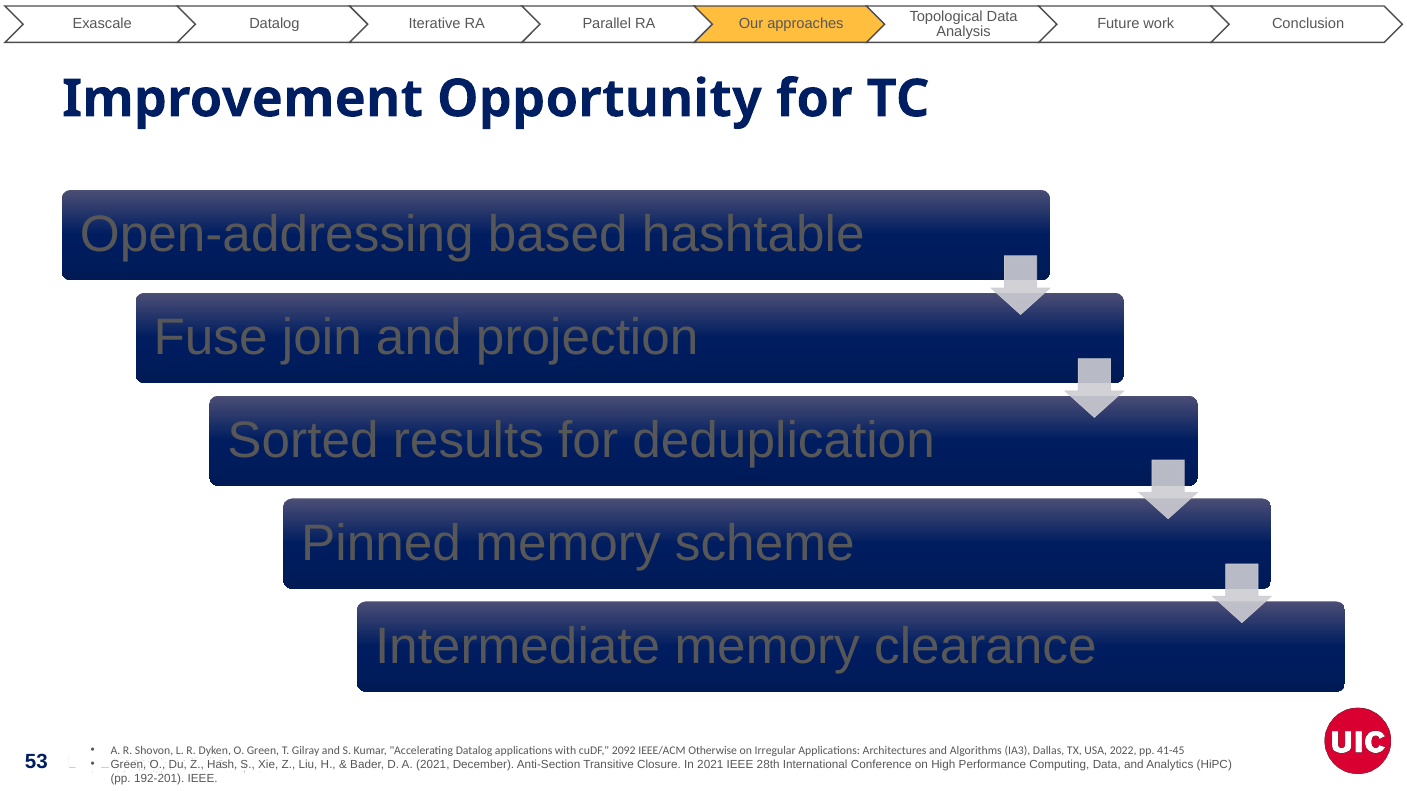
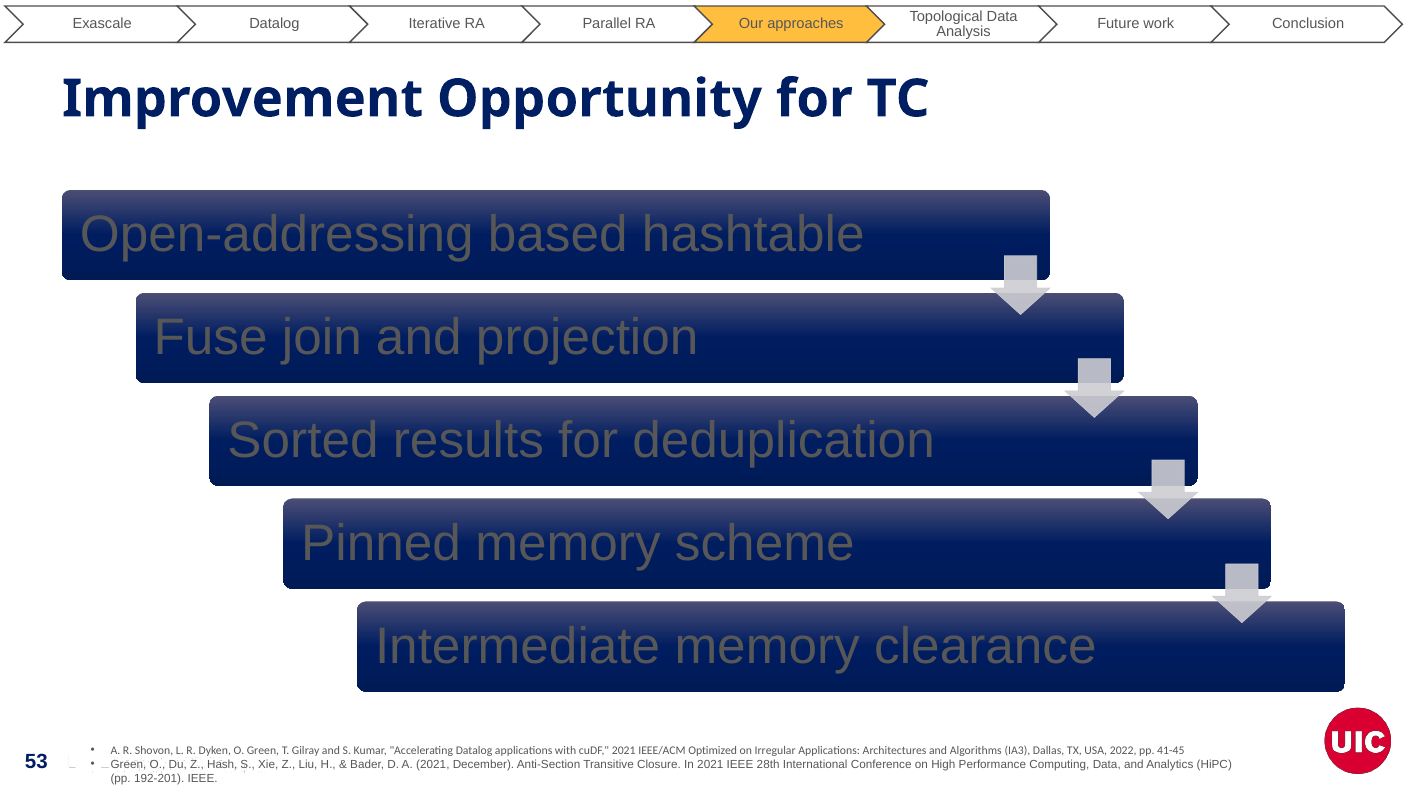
cuDF 2092: 2092 -> 2021
Otherwise: Otherwise -> Optimized
